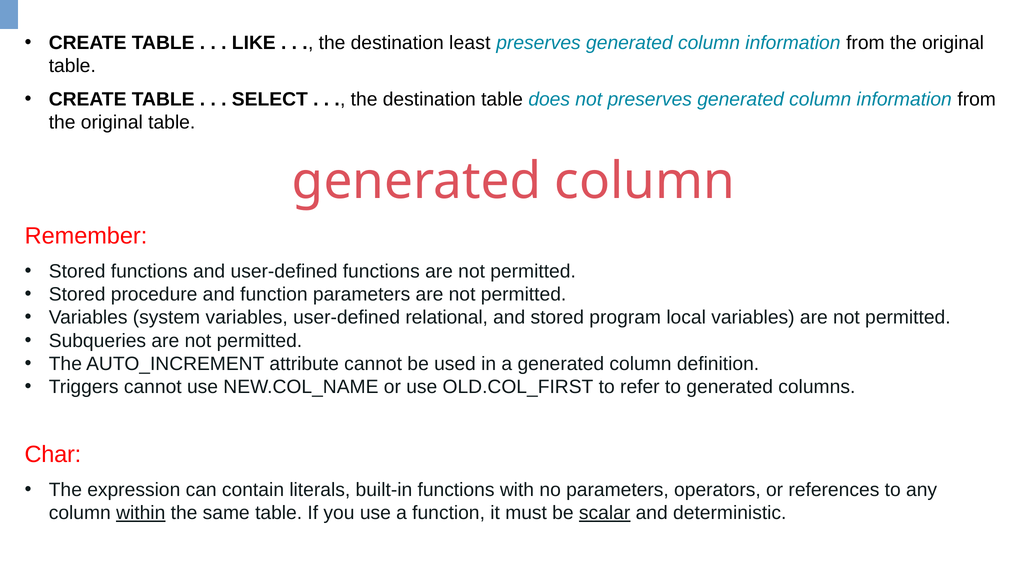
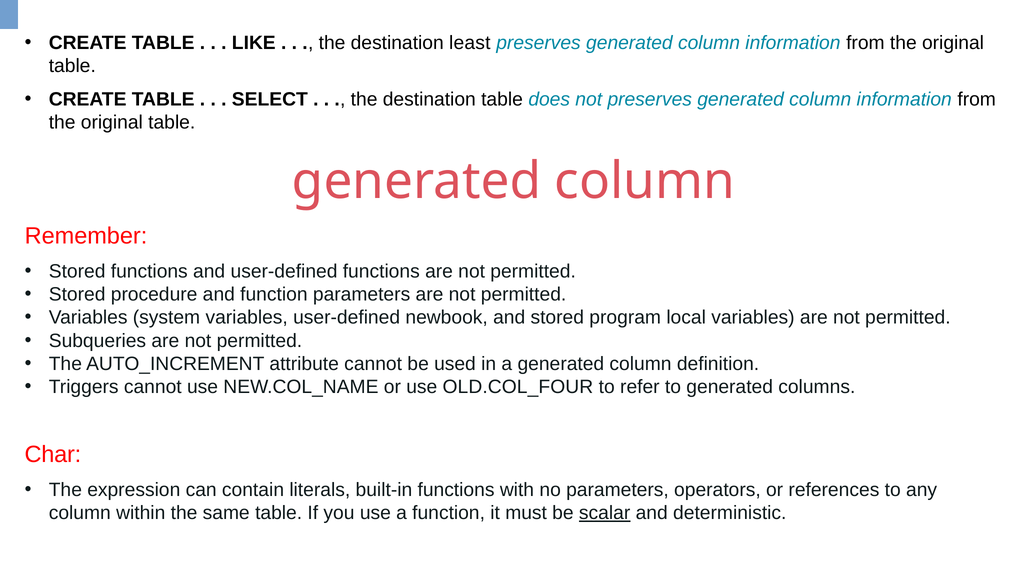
relational: relational -> newbook
OLD.COL_FIRST: OLD.COL_FIRST -> OLD.COL_FOUR
within underline: present -> none
